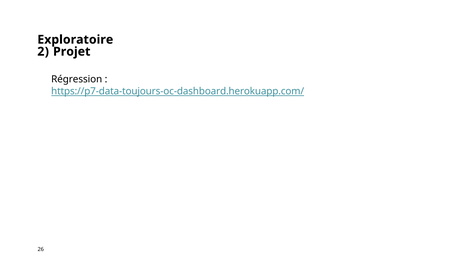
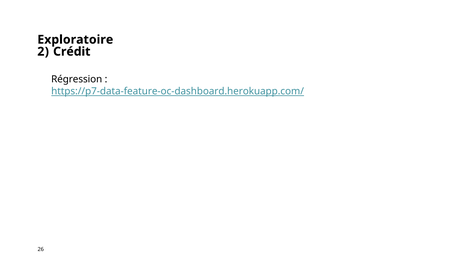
Projet: Projet -> Crédit
https://p7-data-toujours-oc-dashboard.herokuapp.com/: https://p7-data-toujours-oc-dashboard.herokuapp.com/ -> https://p7-data-feature-oc-dashboard.herokuapp.com/
